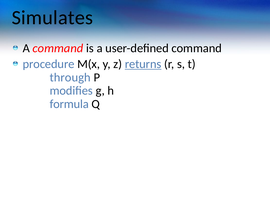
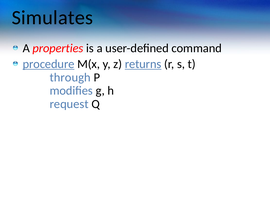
A command: command -> properties
procedure underline: none -> present
formula: formula -> request
